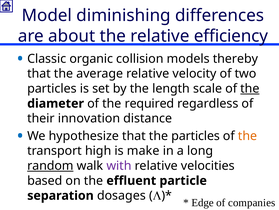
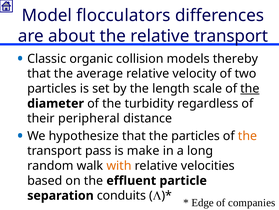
diminishing: diminishing -> flocculators
relative efficiency: efficiency -> transport
required: required -> turbidity
innovation: innovation -> peripheral
high: high -> pass
random underline: present -> none
with colour: purple -> orange
dosages: dosages -> conduits
